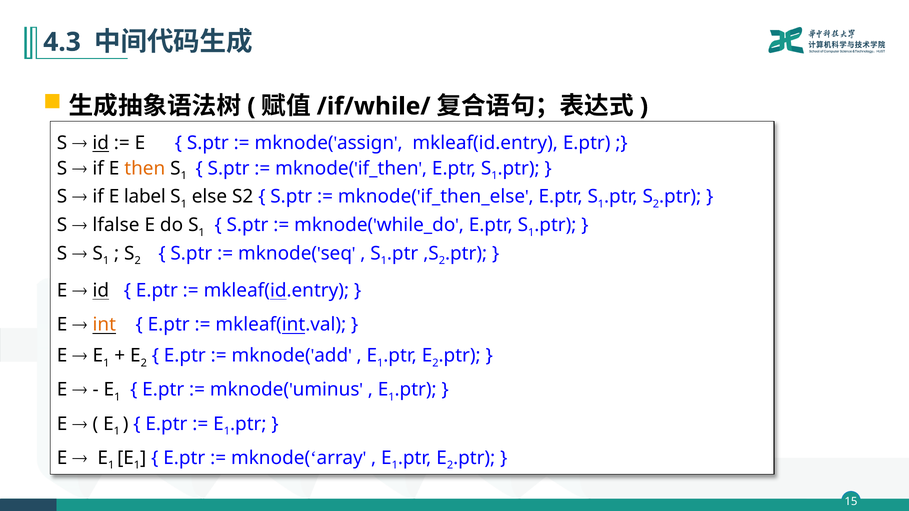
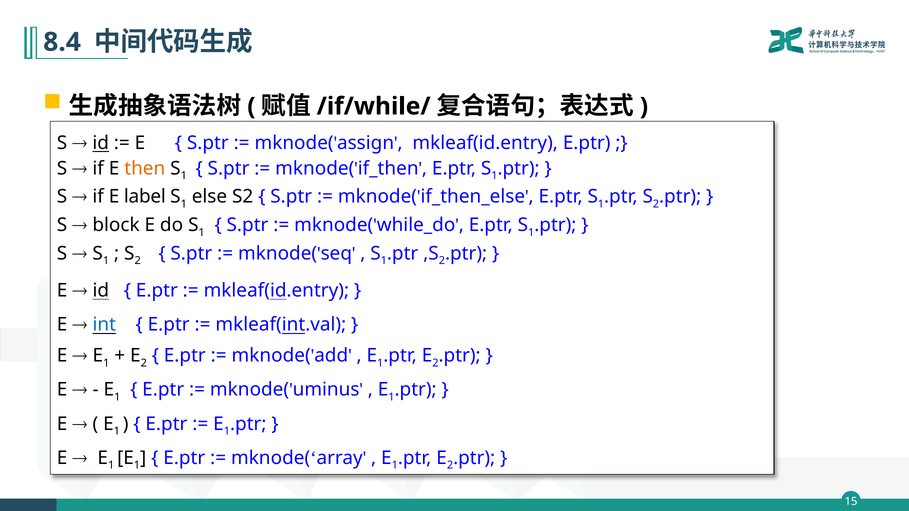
4.3: 4.3 -> 8.4
lfalse: lfalse -> block
int colour: orange -> blue
